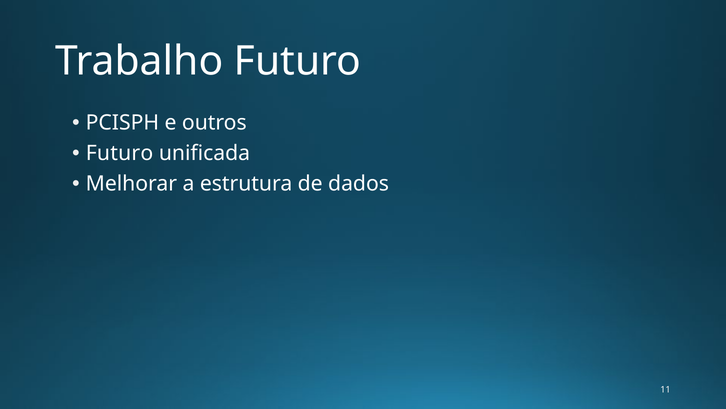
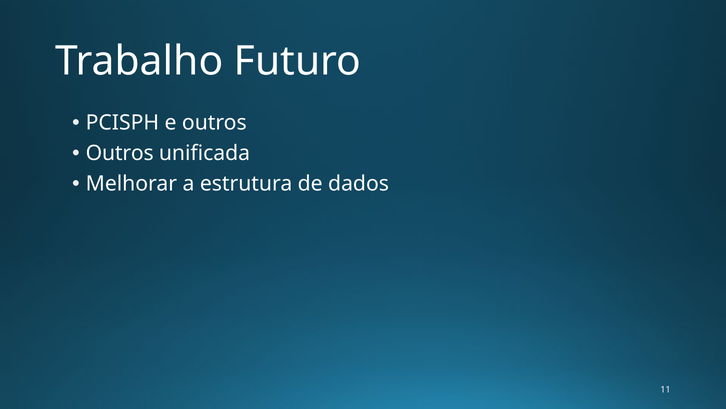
Futuro at (119, 153): Futuro -> Outros
